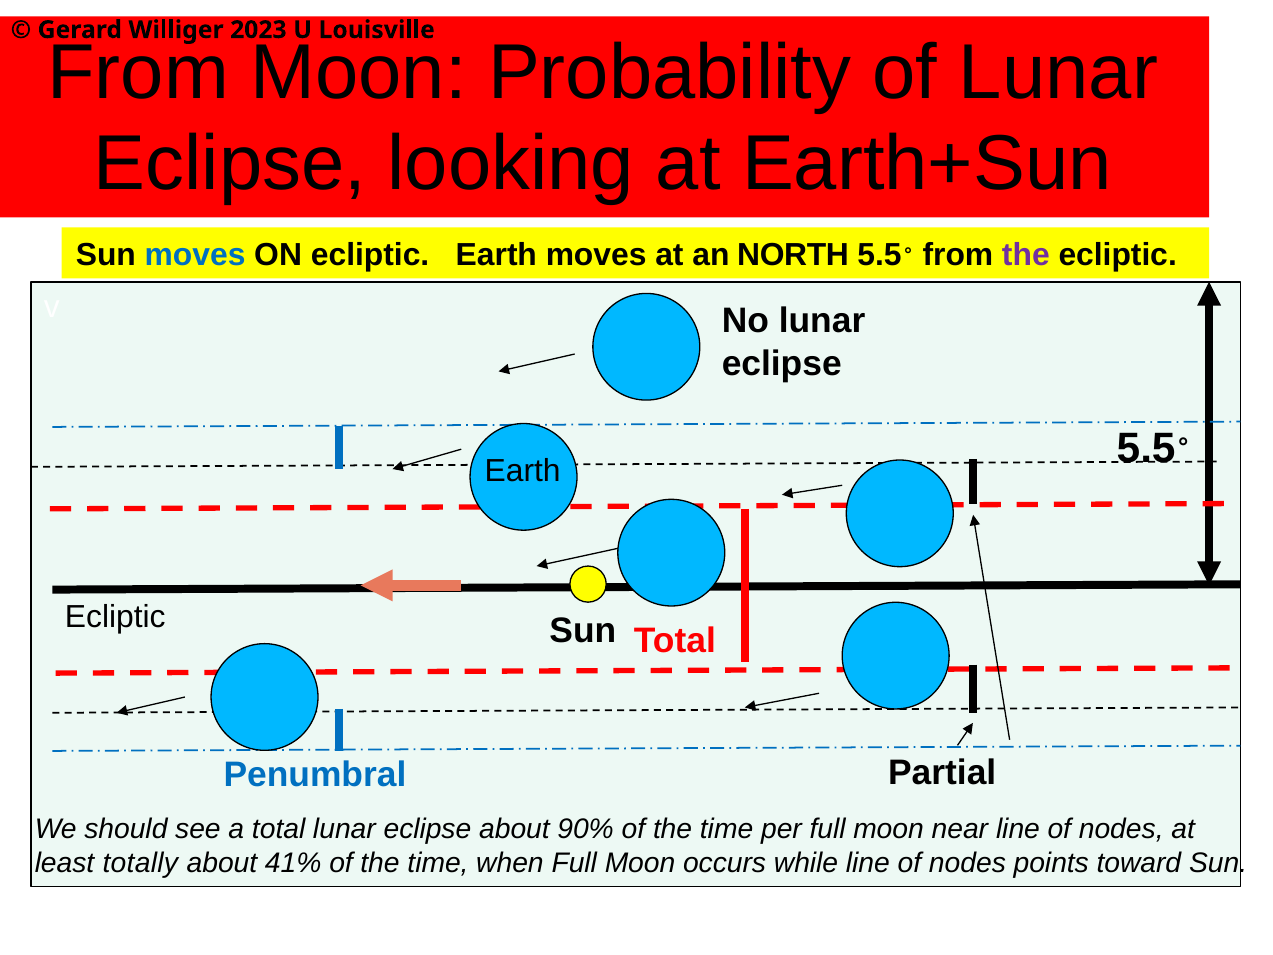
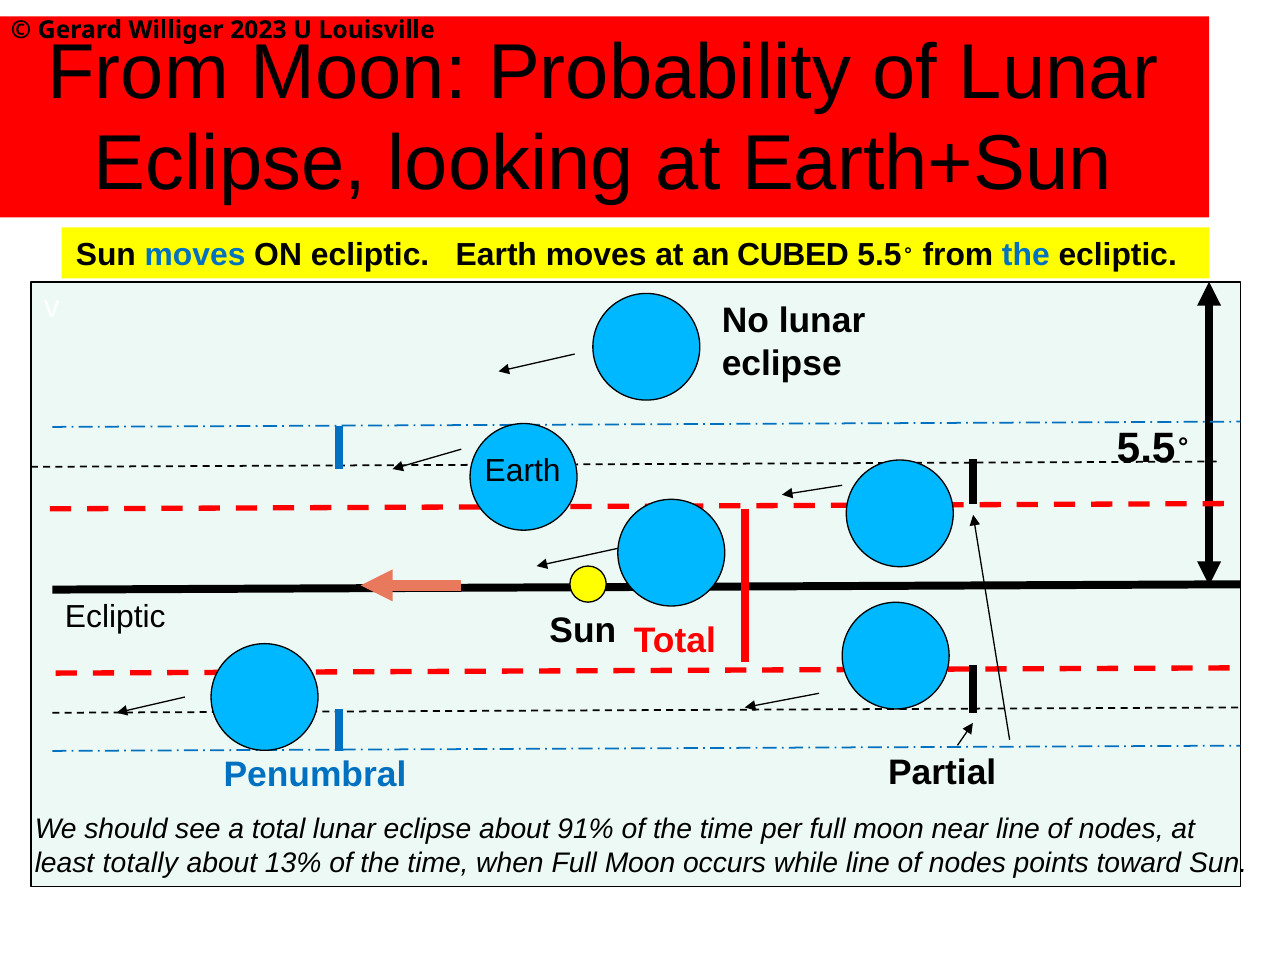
NORTH: NORTH -> CUBED
the at (1026, 255) colour: purple -> blue
90%: 90% -> 91%
41%: 41% -> 13%
